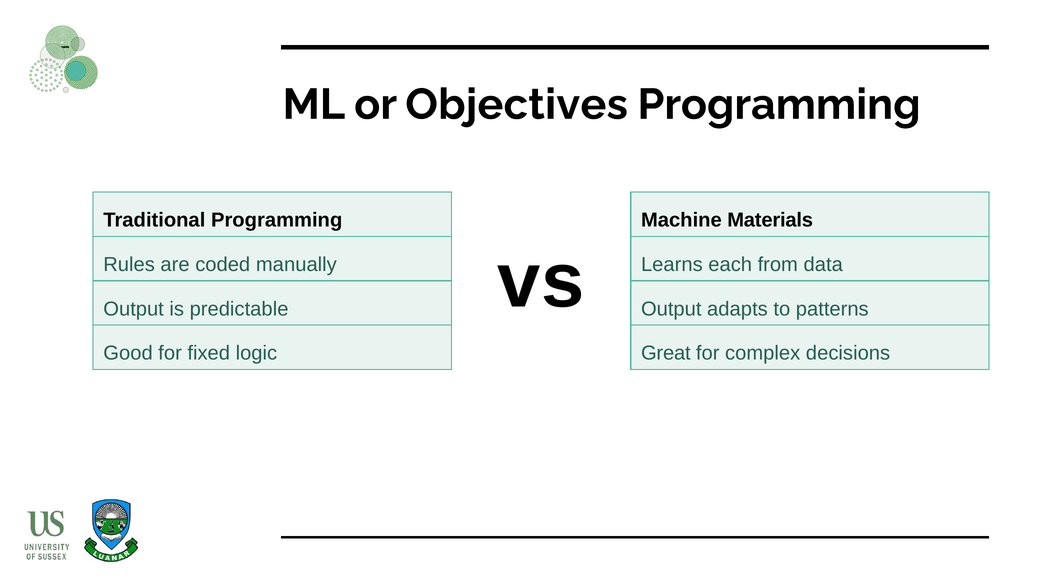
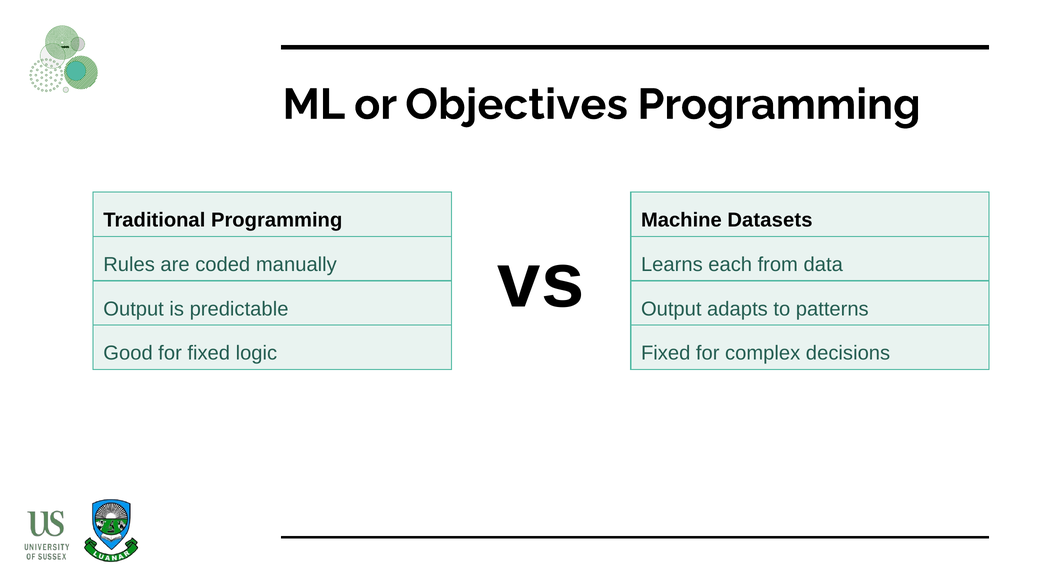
Materials: Materials -> Datasets
Great at (666, 353): Great -> Fixed
